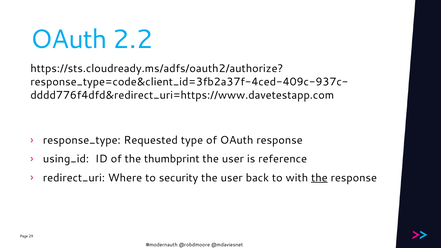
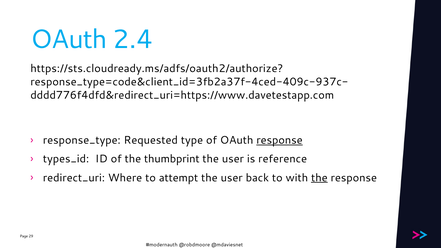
2.2: 2.2 -> 2.4
response at (279, 140) underline: none -> present
using_id: using_id -> types_id
security: security -> attempt
